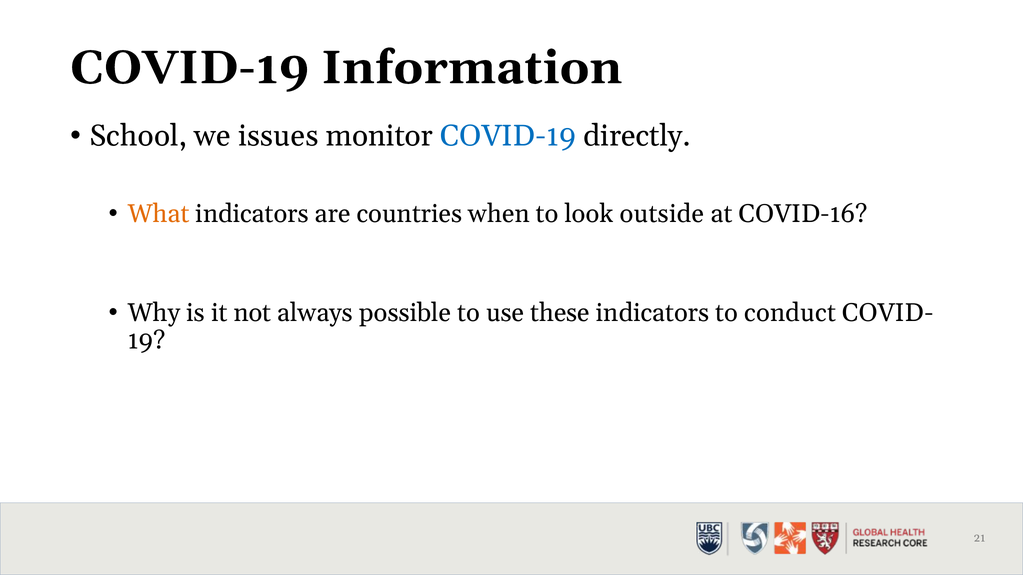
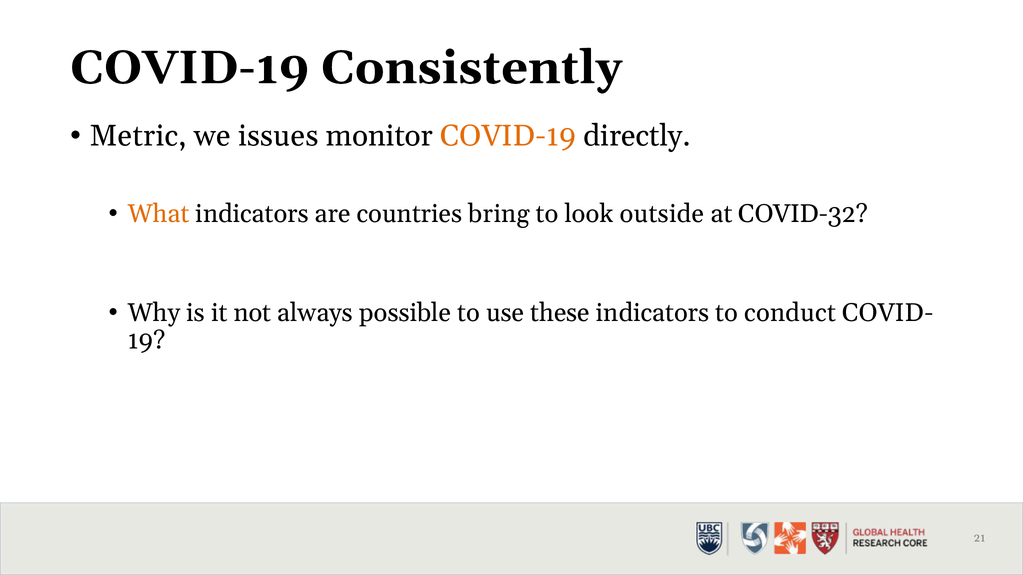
Information: Information -> Consistently
School: School -> Metric
COVID-19 at (508, 136) colour: blue -> orange
when: when -> bring
COVID-16: COVID-16 -> COVID-32
